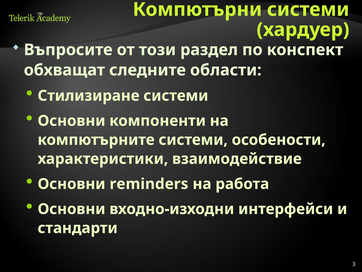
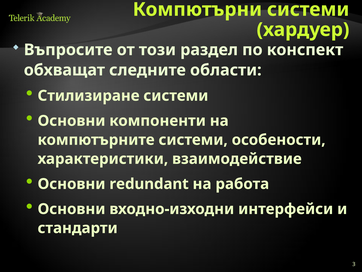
reminders: reminders -> redundant
